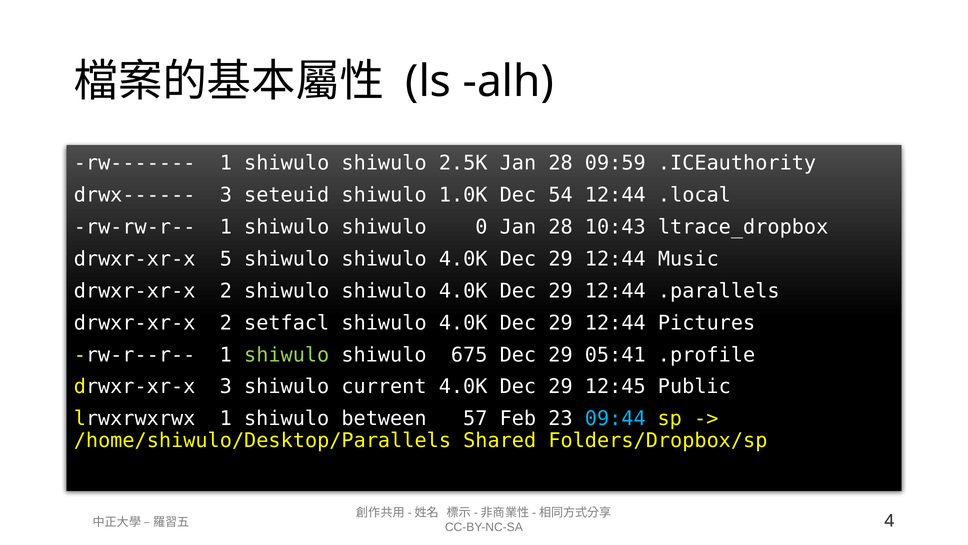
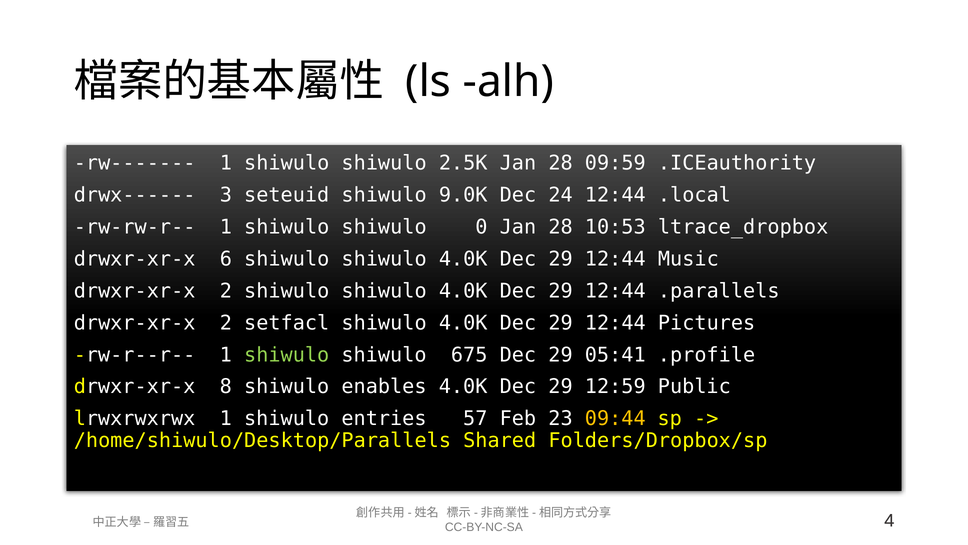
1.0K: 1.0K -> 9.0K
54: 54 -> 24
10:43: 10:43 -> 10:53
5: 5 -> 6
drwxr-xr-x 3: 3 -> 8
current: current -> enables
12:45: 12:45 -> 12:59
between: between -> entries
09:44 colour: light blue -> yellow
